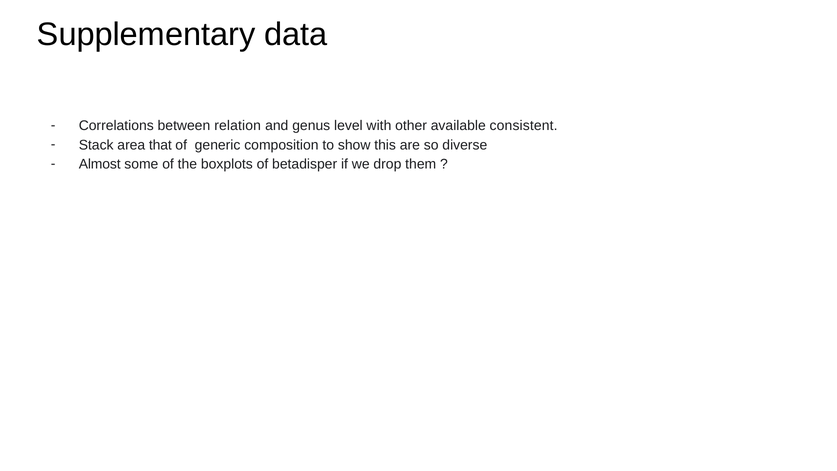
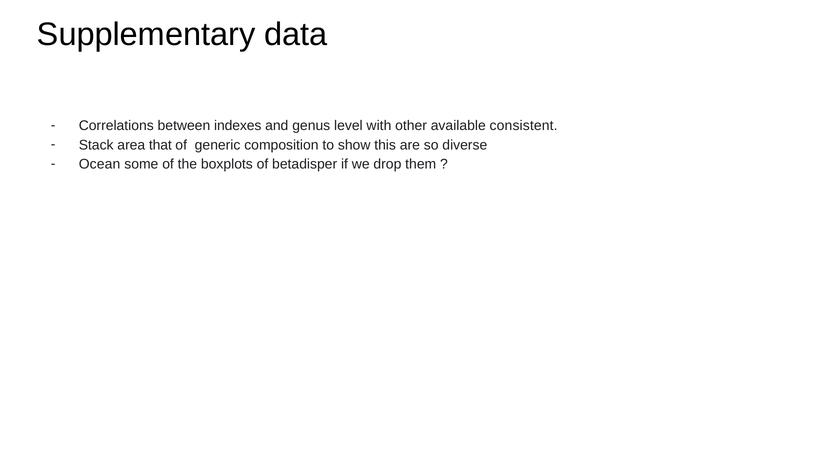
relation: relation -> indexes
Almost: Almost -> Ocean
